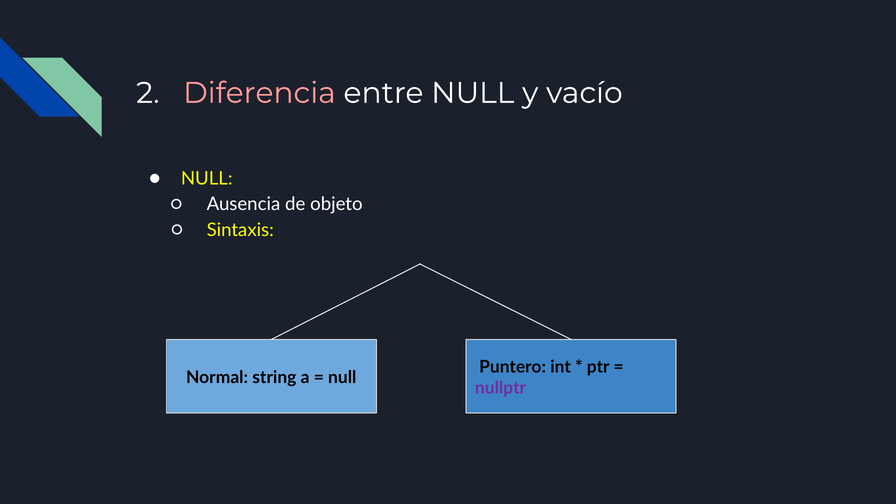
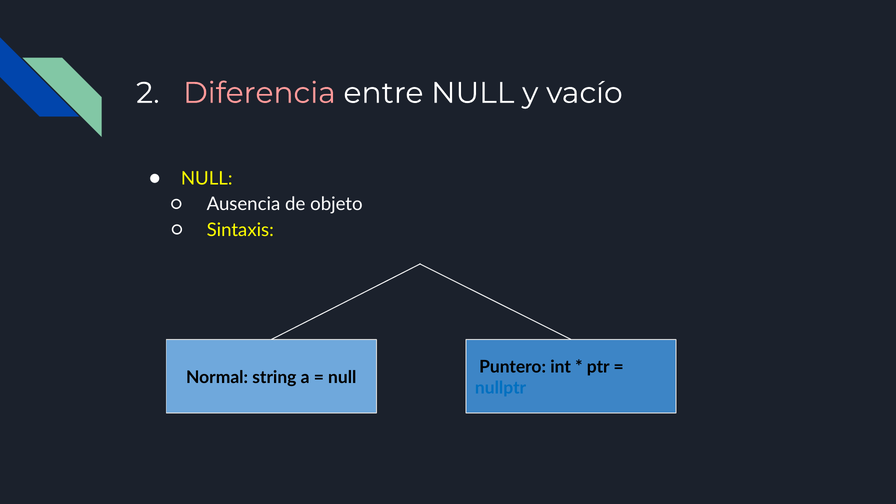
nullptr colour: purple -> blue
